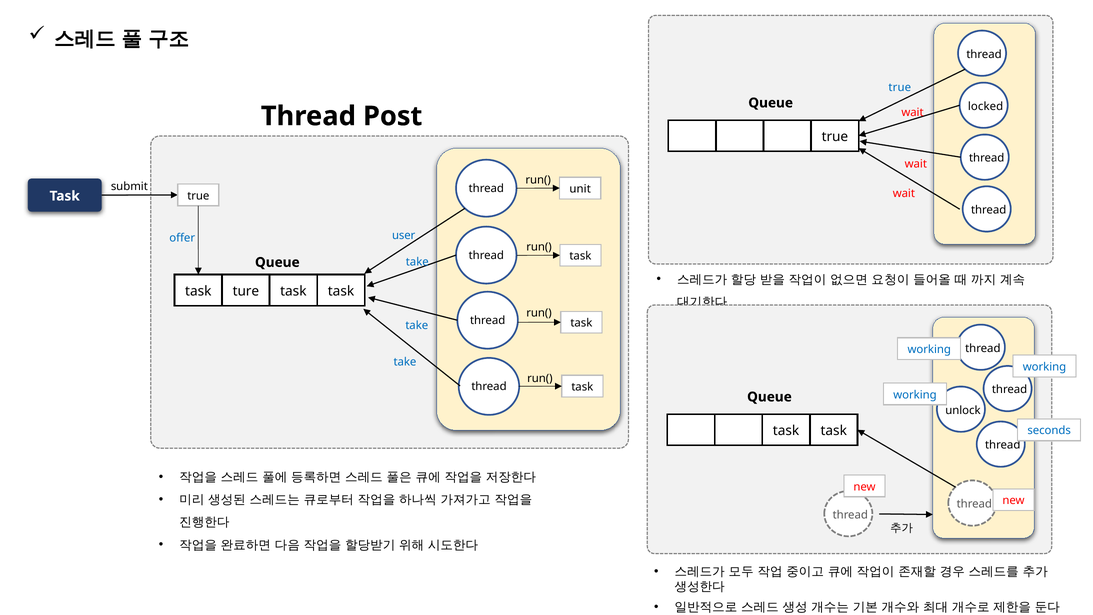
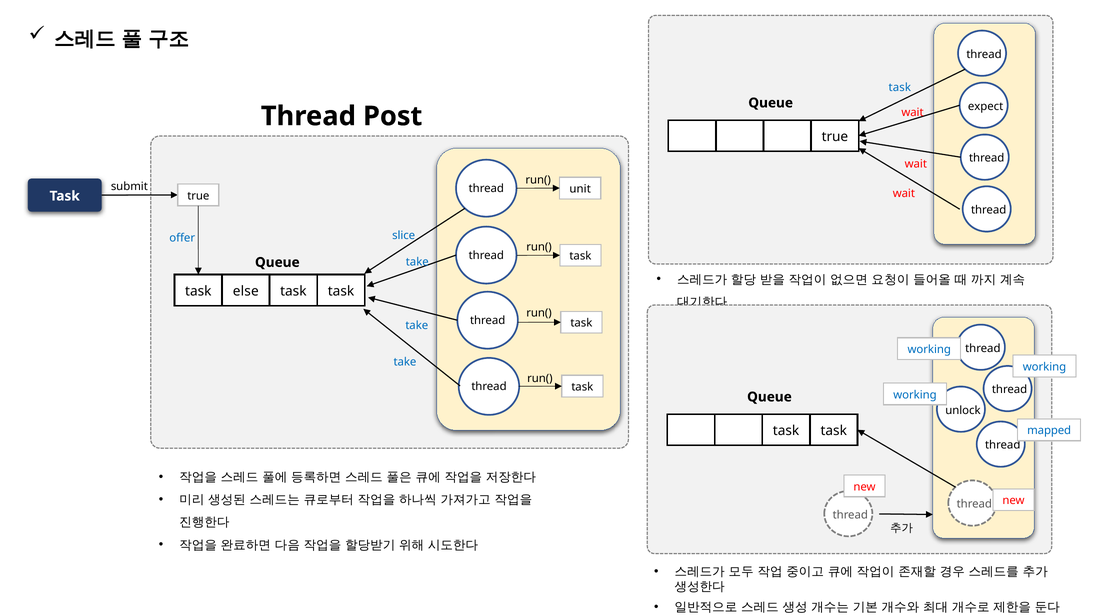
true at (900, 87): true -> task
locked: locked -> expect
user: user -> slice
ture: ture -> else
seconds: seconds -> mapped
